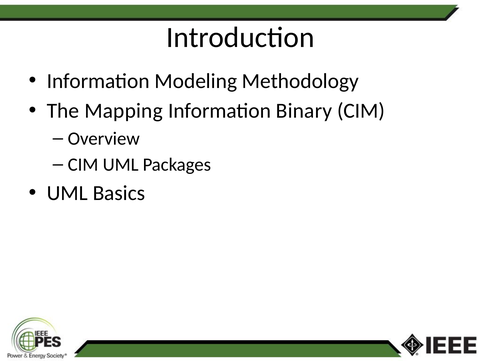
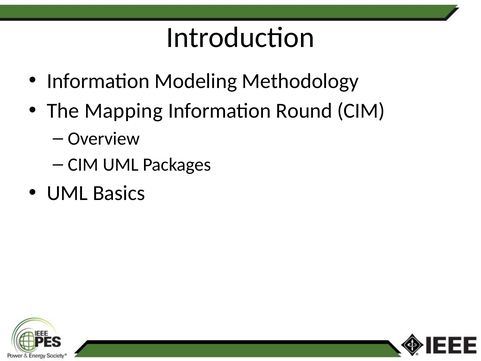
Binary: Binary -> Round
